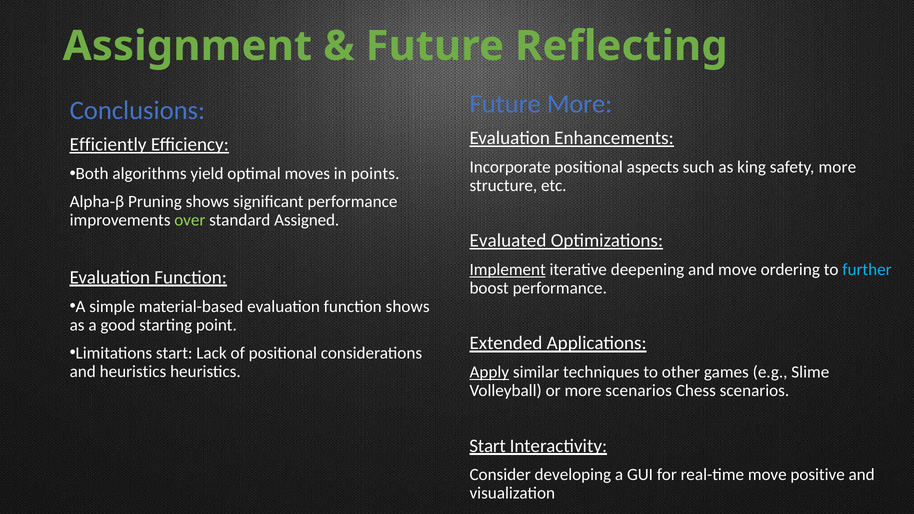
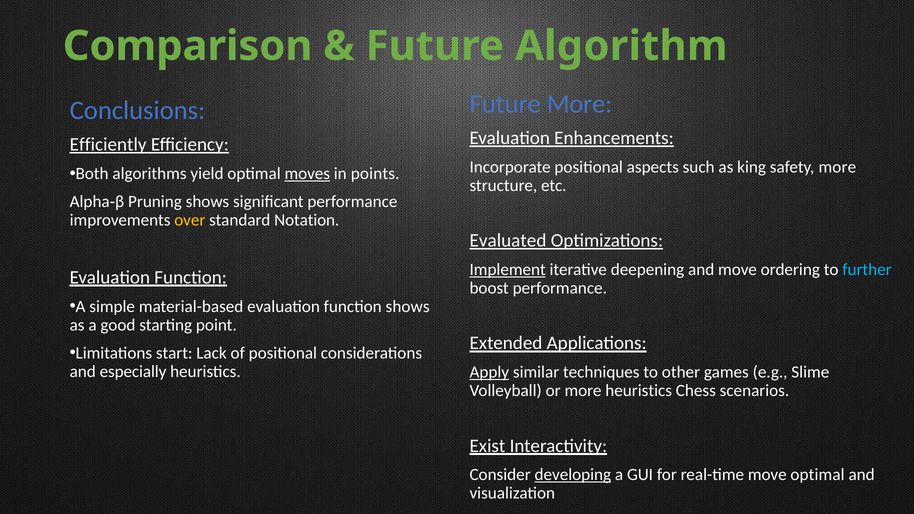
Assignment: Assignment -> Comparison
Reflecting: Reflecting -> Algorithm
moves underline: none -> present
over colour: light green -> yellow
Assigned: Assigned -> Notation
and heuristics: heuristics -> especially
more scenarios: scenarios -> heuristics
Start at (488, 446): Start -> Exist
developing underline: none -> present
move positive: positive -> optimal
